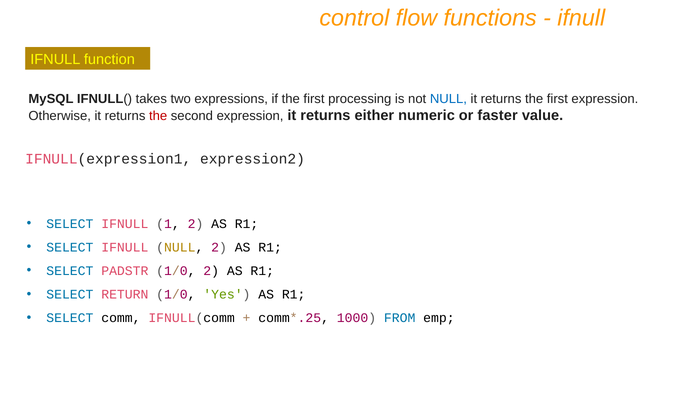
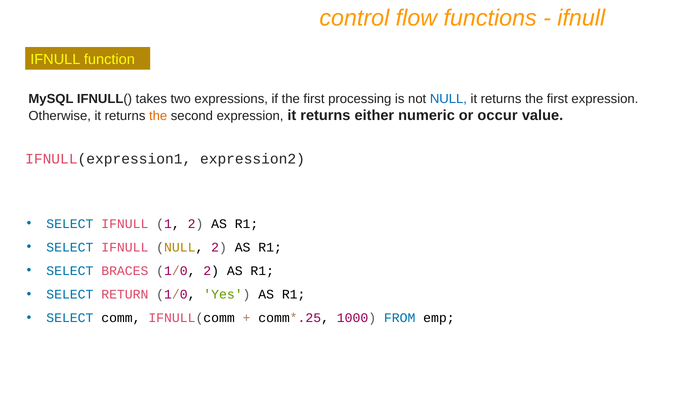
the at (158, 116) colour: red -> orange
faster: faster -> occur
PADSTR: PADSTR -> BRACES
